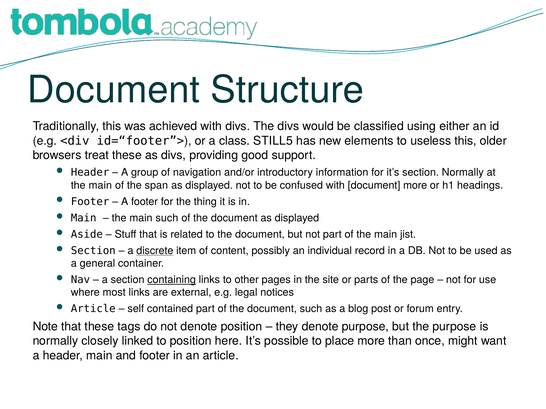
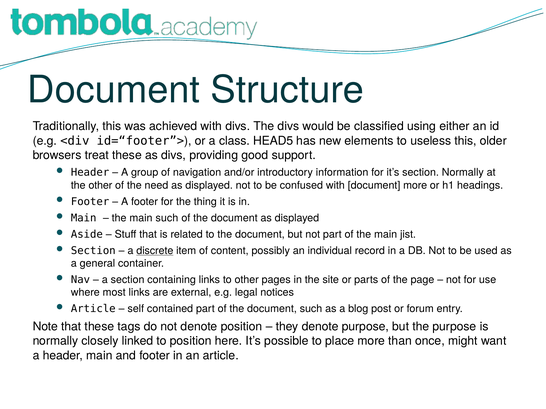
STILL5: STILL5 -> HEAD5
main at (100, 185): main -> other
span: span -> need
containing underline: present -> none
